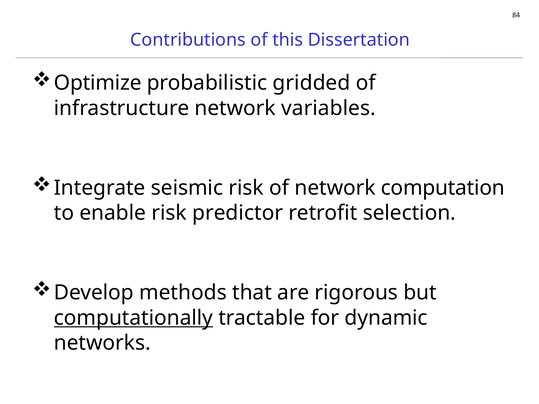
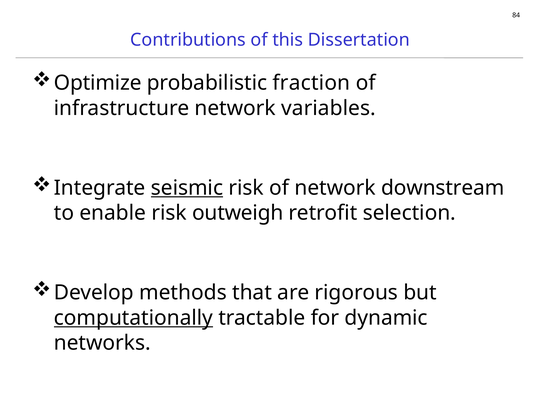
gridded: gridded -> fraction
seismic underline: none -> present
computation: computation -> downstream
predictor: predictor -> outweigh
